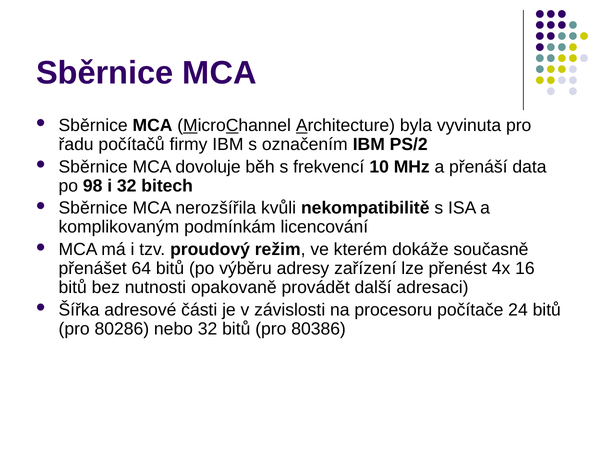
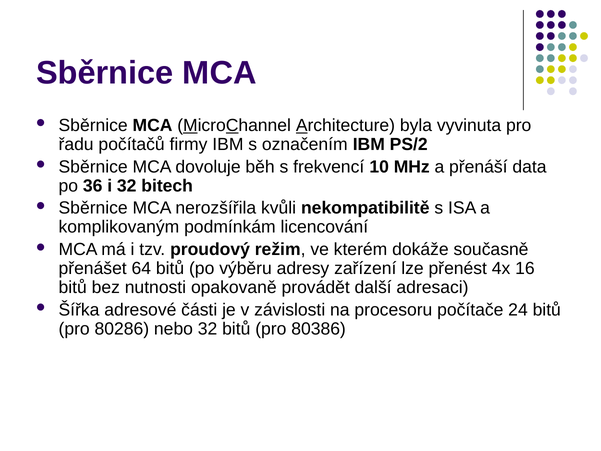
98: 98 -> 36
